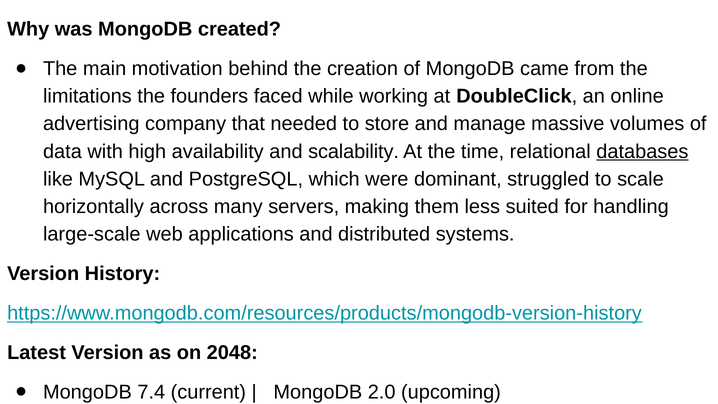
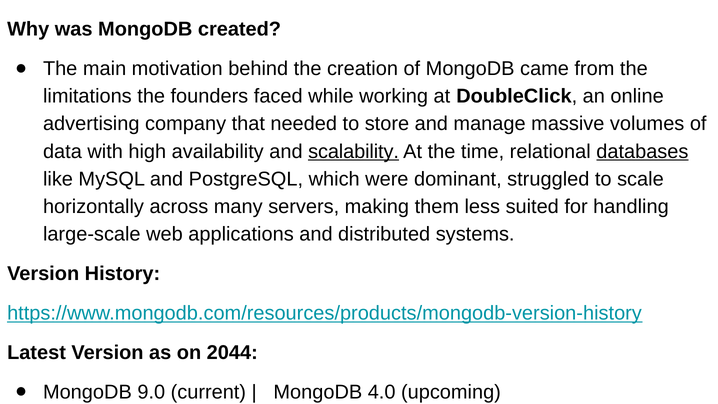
scalability underline: none -> present
2048: 2048 -> 2044
7.4: 7.4 -> 9.0
2.0: 2.0 -> 4.0
